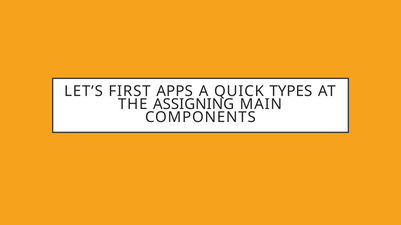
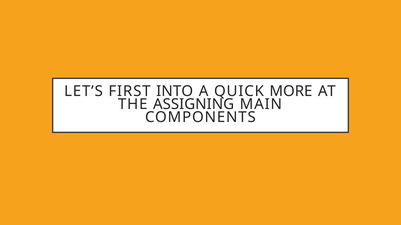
APPS: APPS -> INTO
TYPES: TYPES -> MORE
